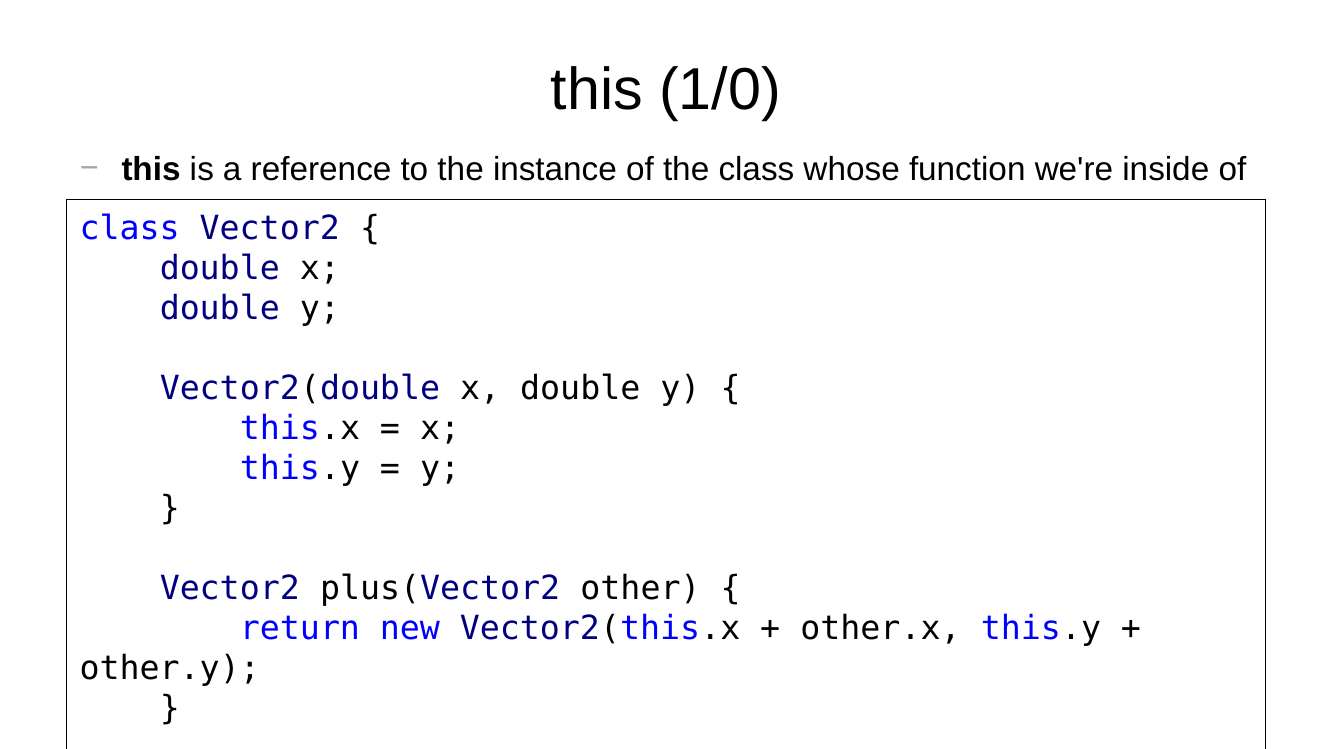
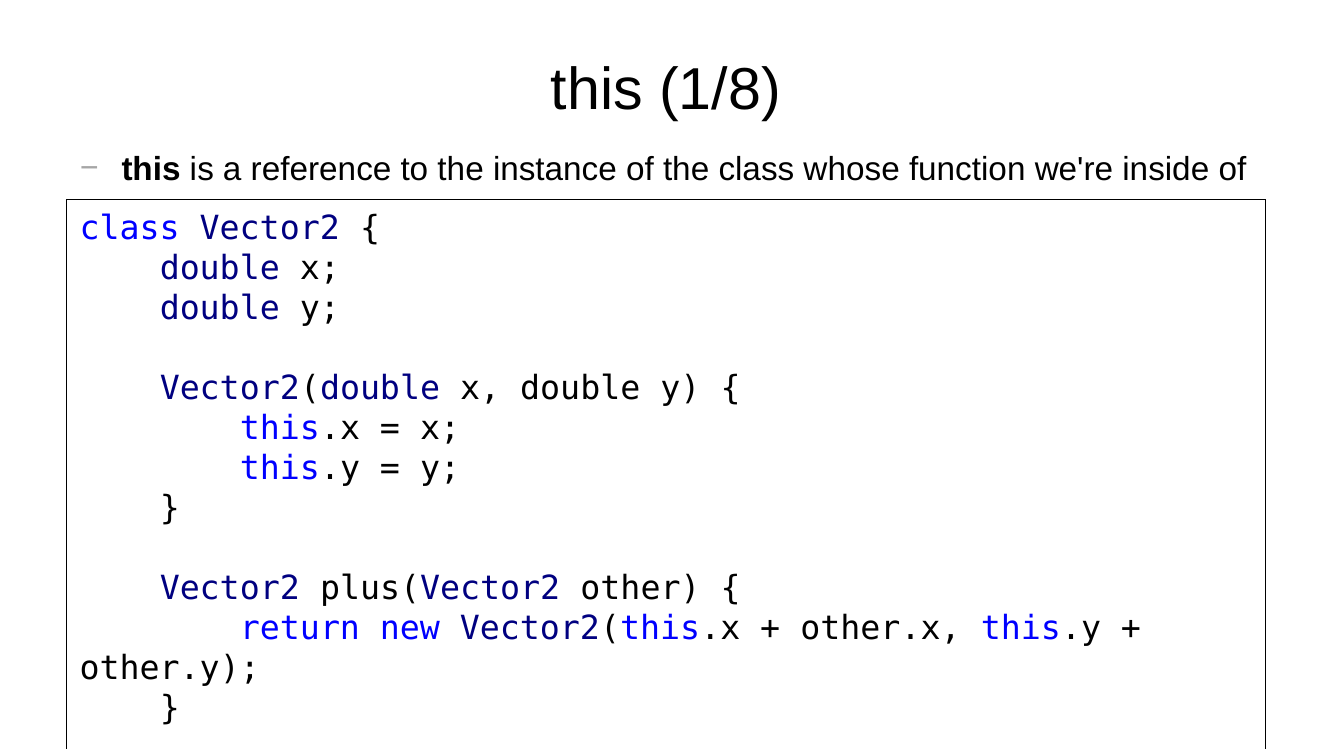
1/0: 1/0 -> 1/8
